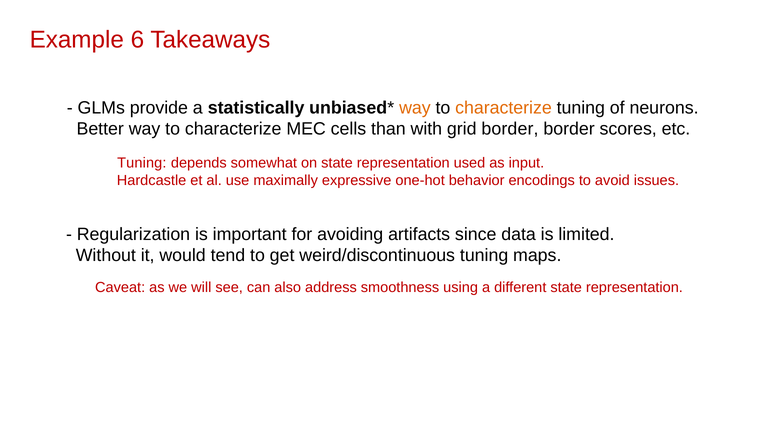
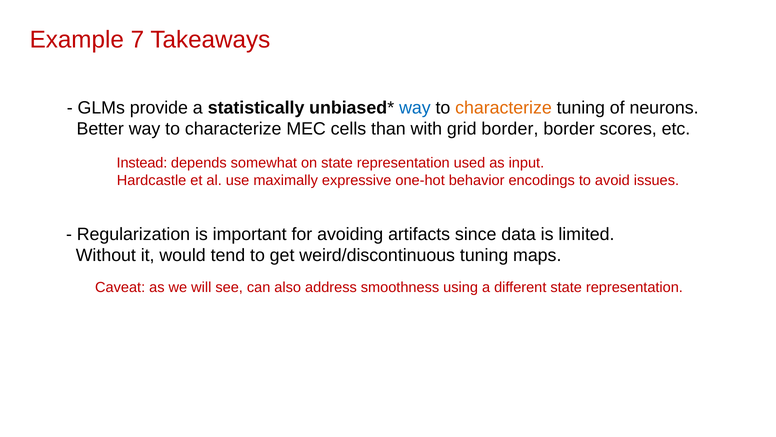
6: 6 -> 7
way at (415, 108) colour: orange -> blue
Tuning at (142, 163): Tuning -> Instead
